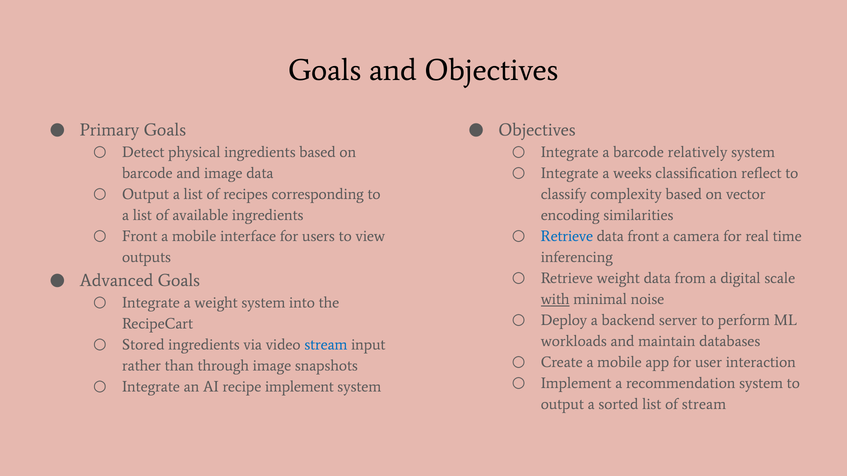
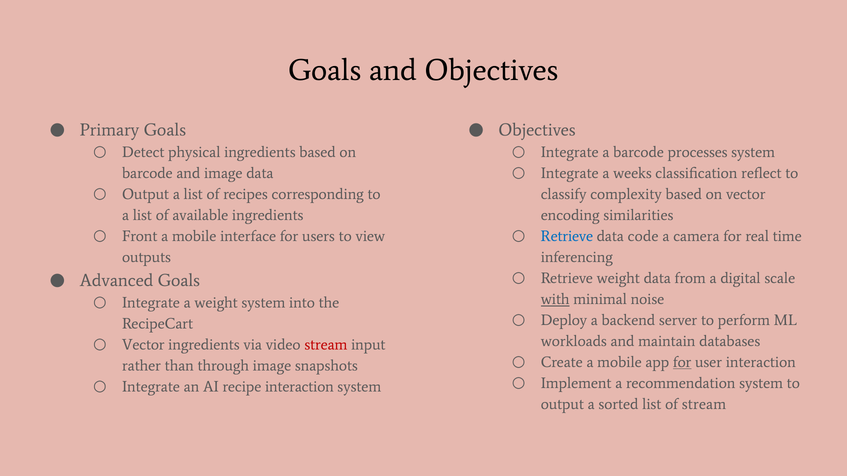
relatively: relatively -> processes
data front: front -> code
Stored at (143, 345): Stored -> Vector
stream at (326, 345) colour: blue -> red
for at (682, 363) underline: none -> present
recipe implement: implement -> interaction
